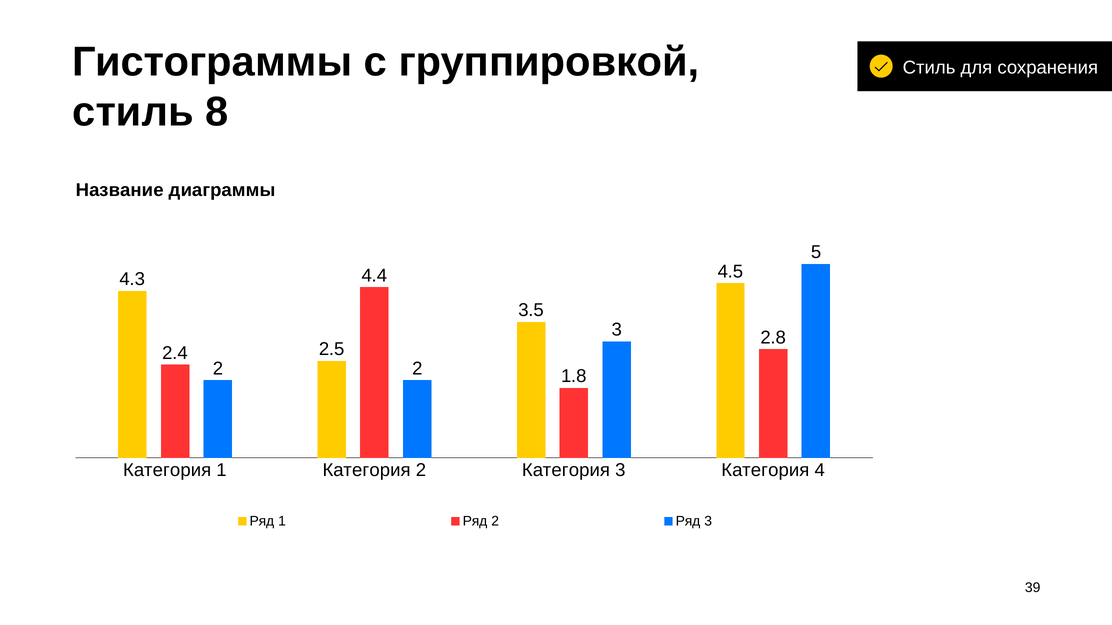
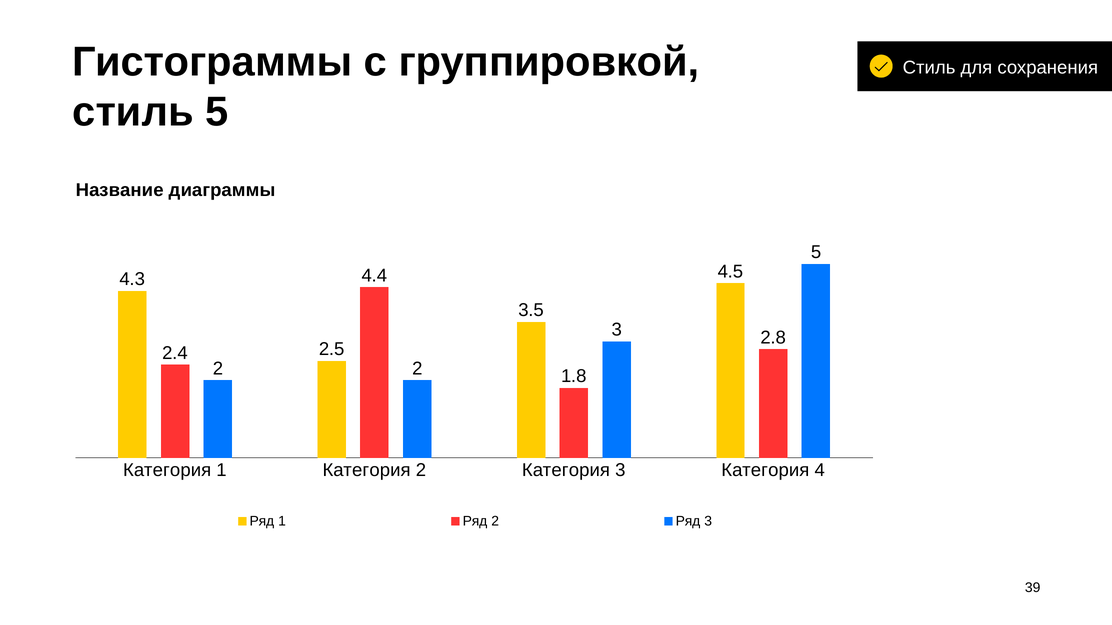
стиль 8: 8 -> 5
